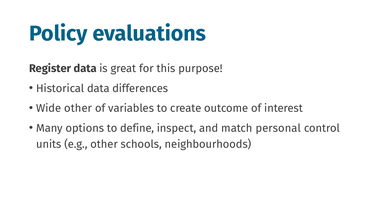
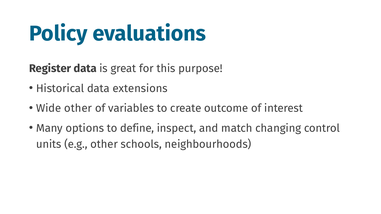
differences: differences -> extensions
personal: personal -> changing
